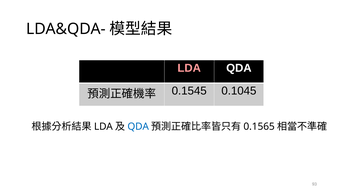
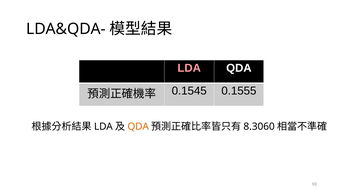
0.1045: 0.1045 -> 0.1555
QDA at (138, 126) colour: blue -> orange
0.1565: 0.1565 -> 8.3060
